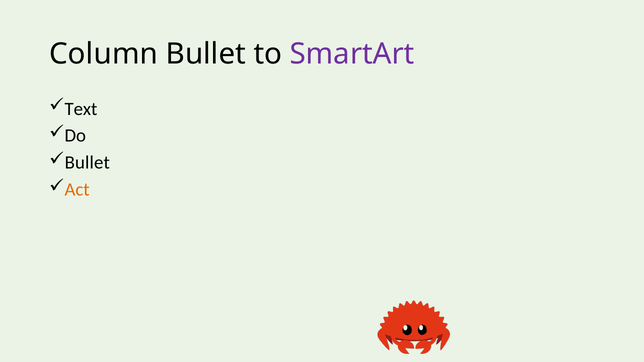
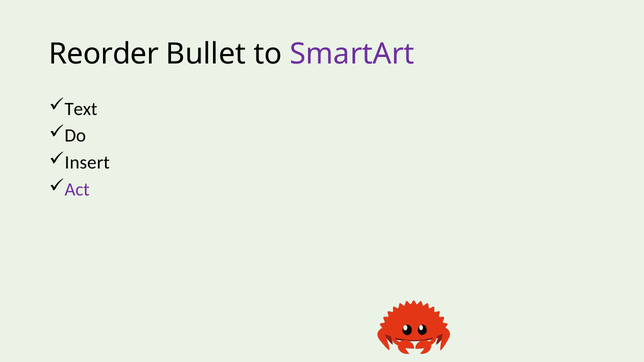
Column: Column -> Reorder
Bullet at (87, 163): Bullet -> Insert
Act colour: orange -> purple
